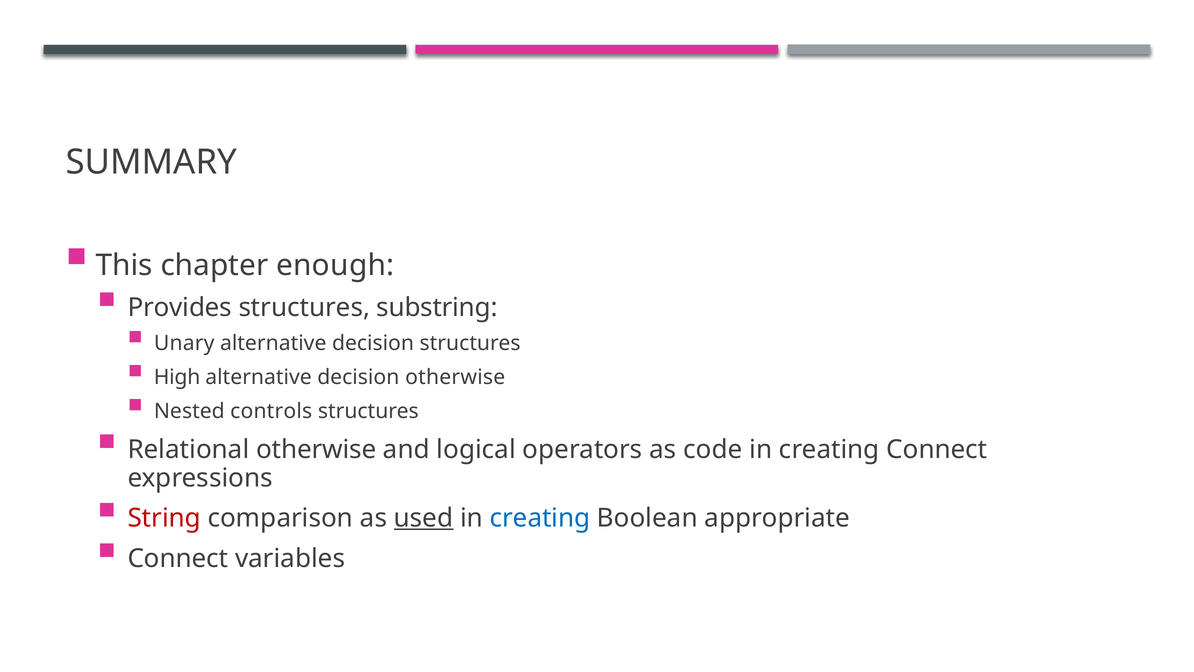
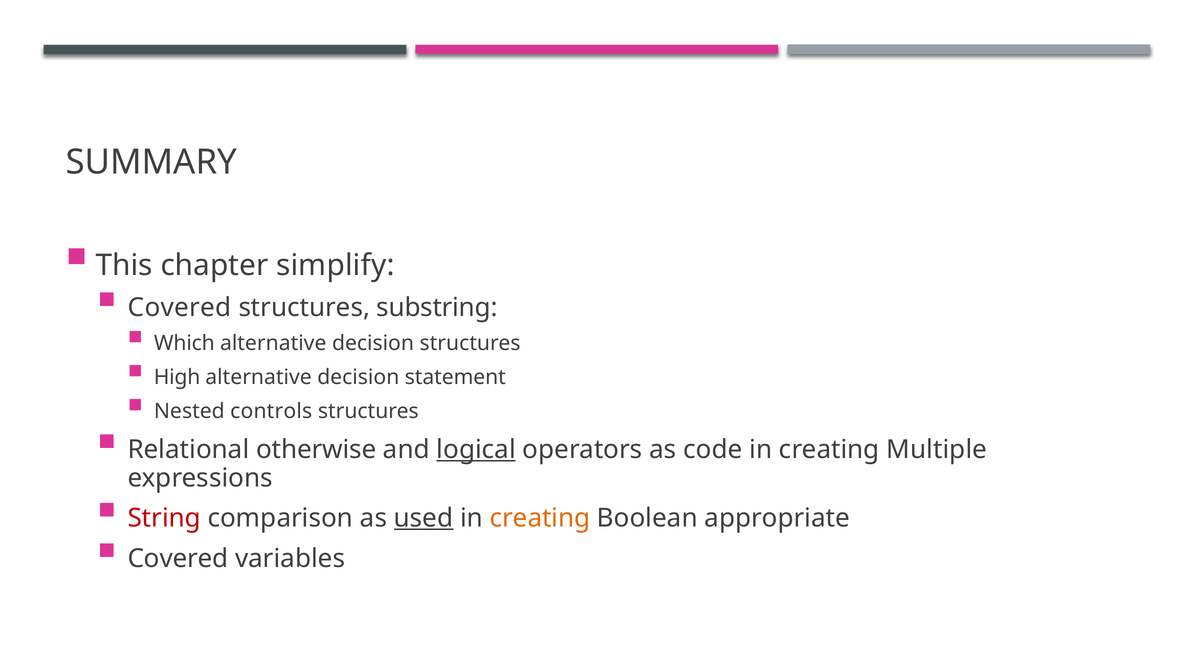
enough: enough -> simplify
Provides at (180, 307): Provides -> Covered
Unary: Unary -> Which
decision otherwise: otherwise -> statement
logical underline: none -> present
creating Connect: Connect -> Multiple
creating at (540, 518) colour: blue -> orange
Connect at (178, 558): Connect -> Covered
